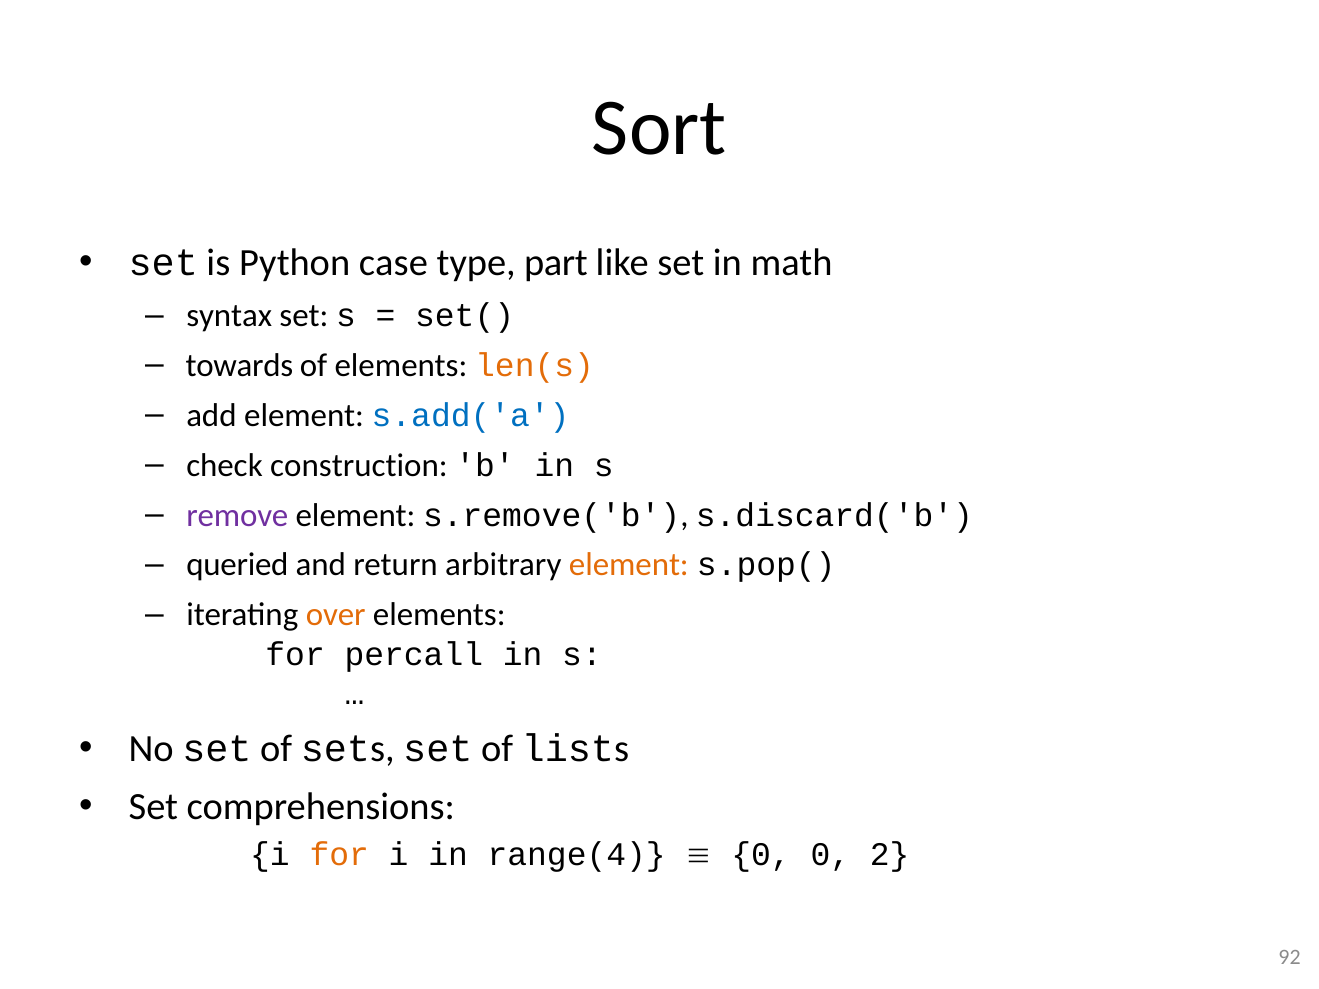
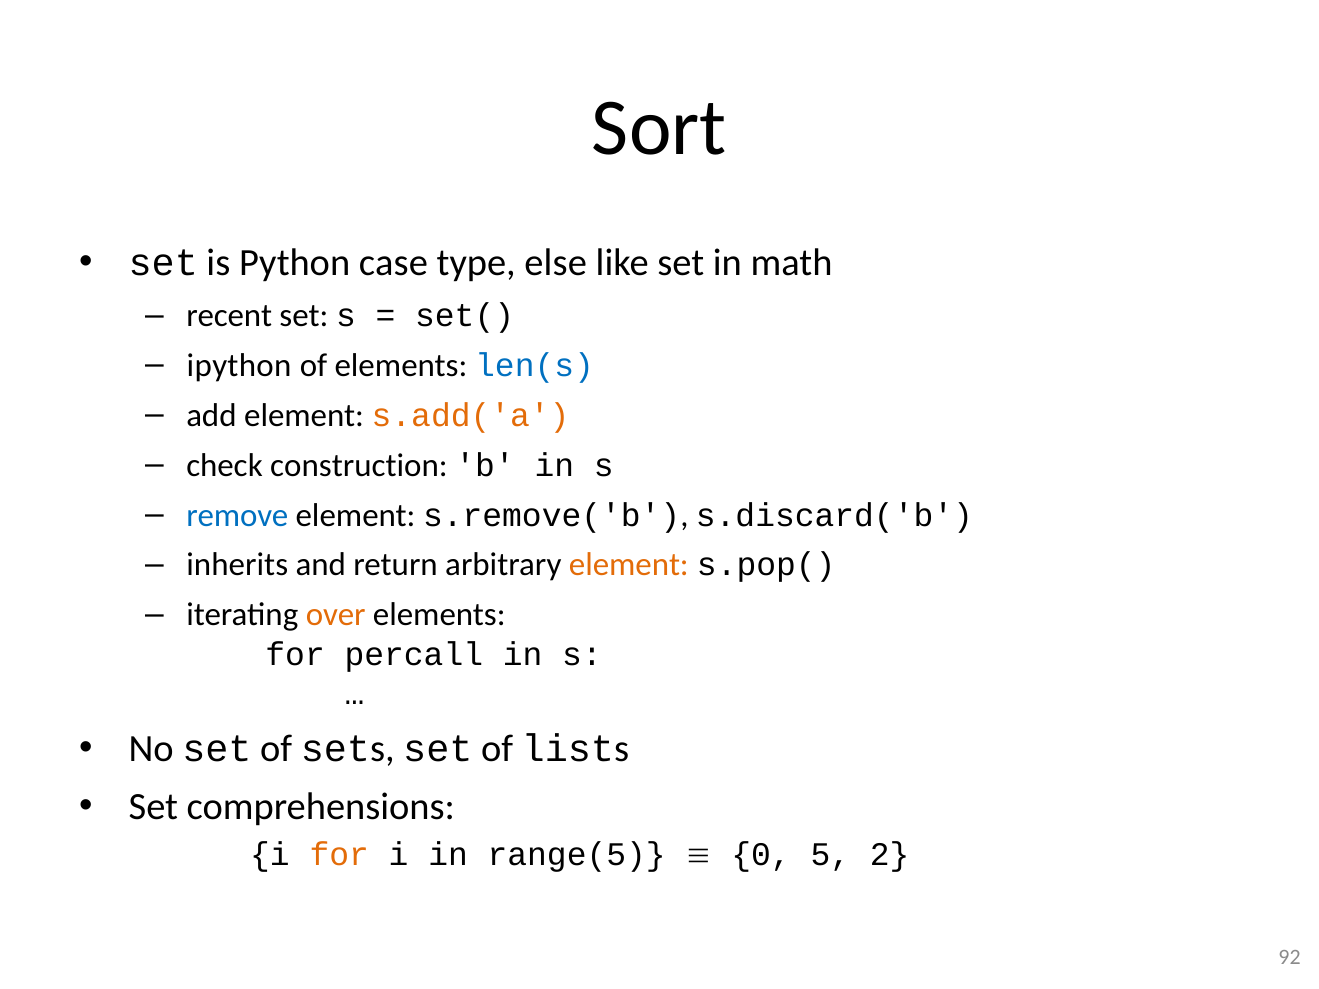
part: part -> else
syntax: syntax -> recent
towards: towards -> ipython
len(s colour: orange -> blue
s.add('a colour: blue -> orange
remove colour: purple -> blue
queried: queried -> inherits
range(4: range(4 -> range(5
0 0: 0 -> 5
